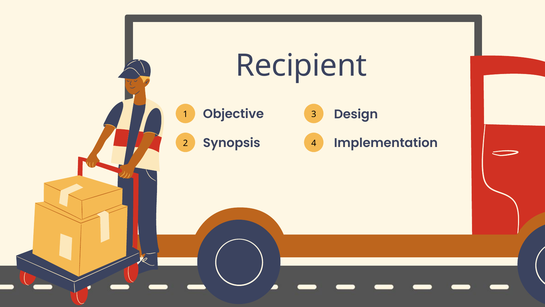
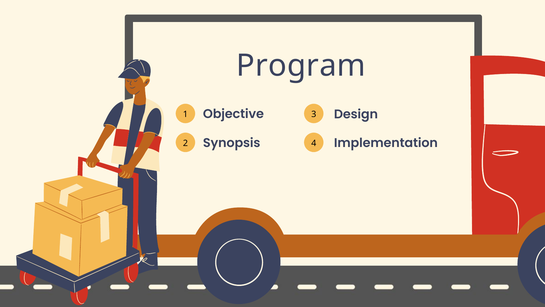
Recipient: Recipient -> Program
